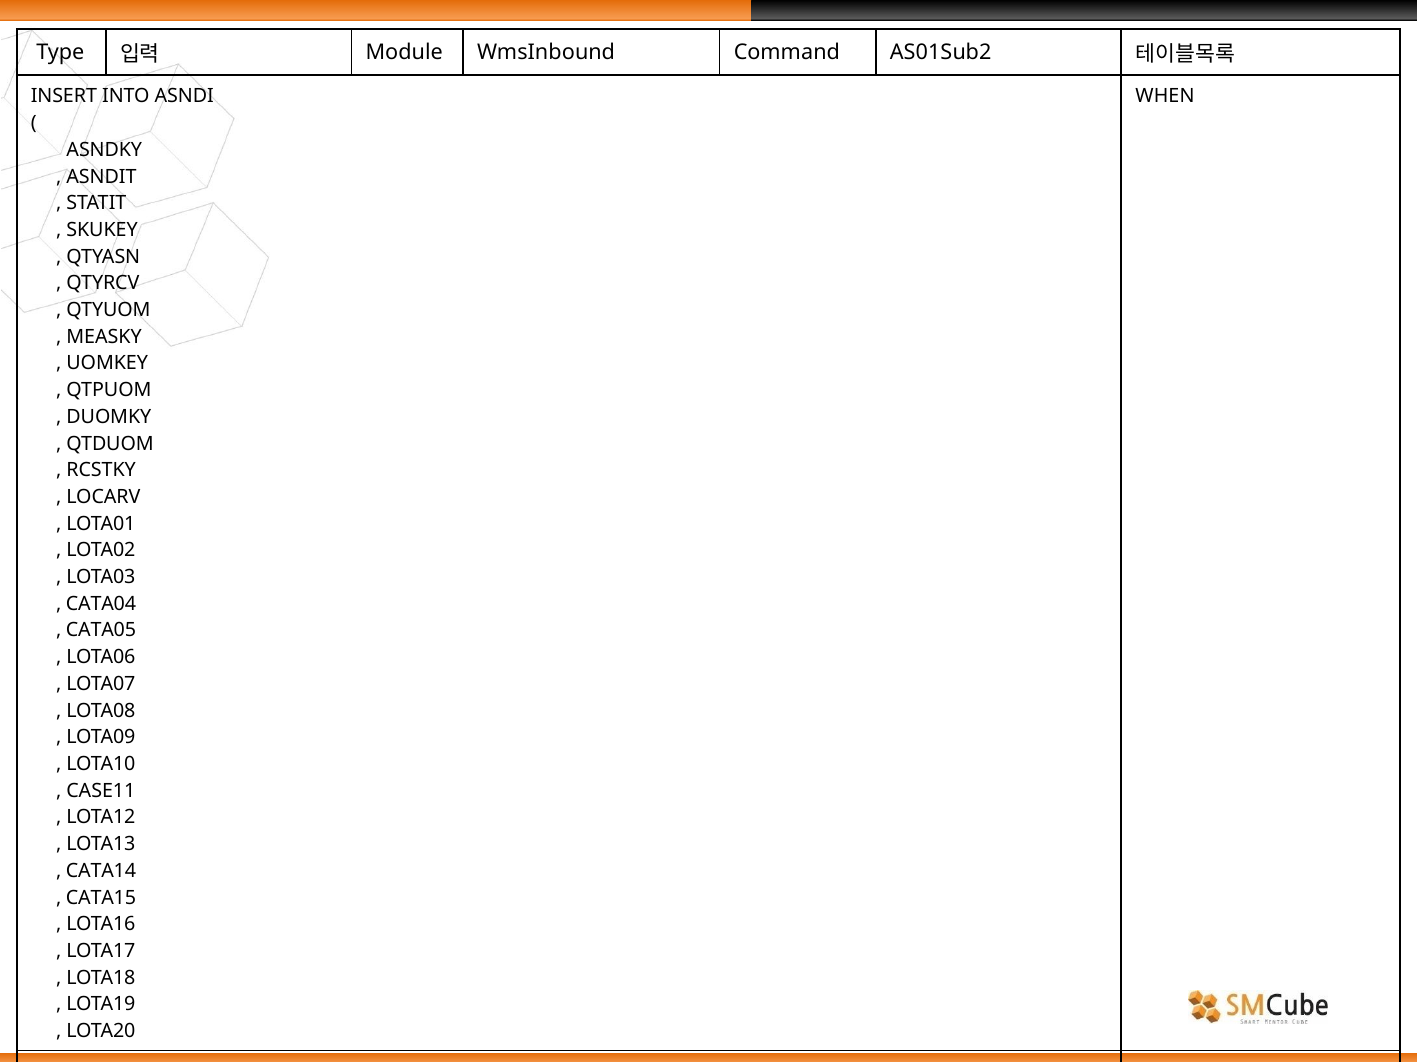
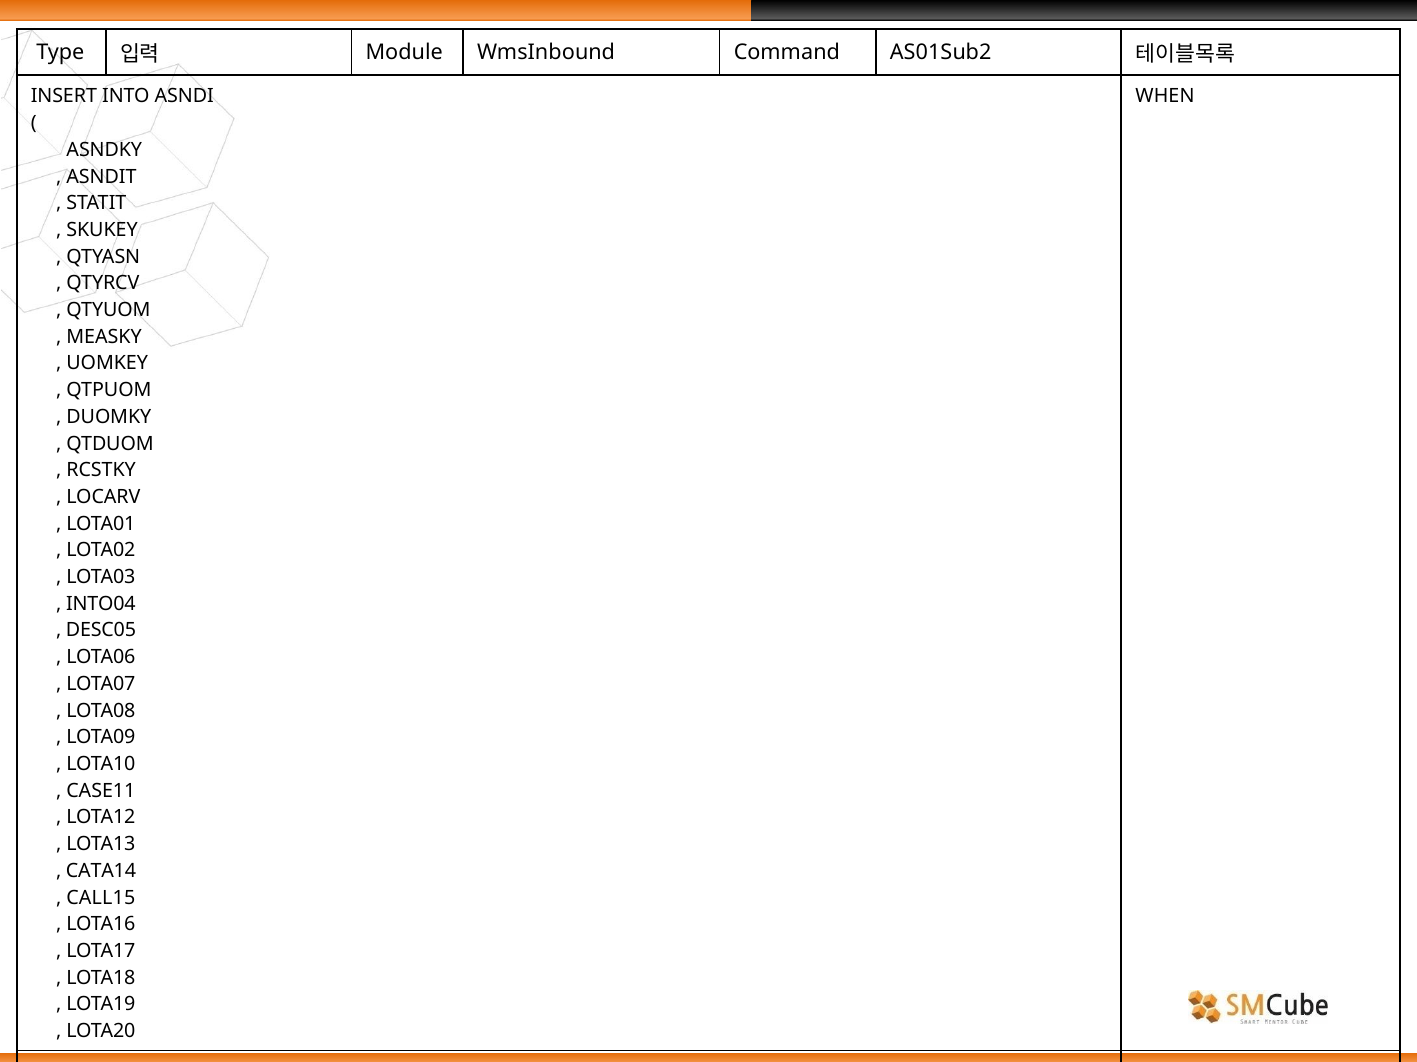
CATA04: CATA04 -> INTO04
CATA05: CATA05 -> DESC05
CATA15: CATA15 -> CALL15
